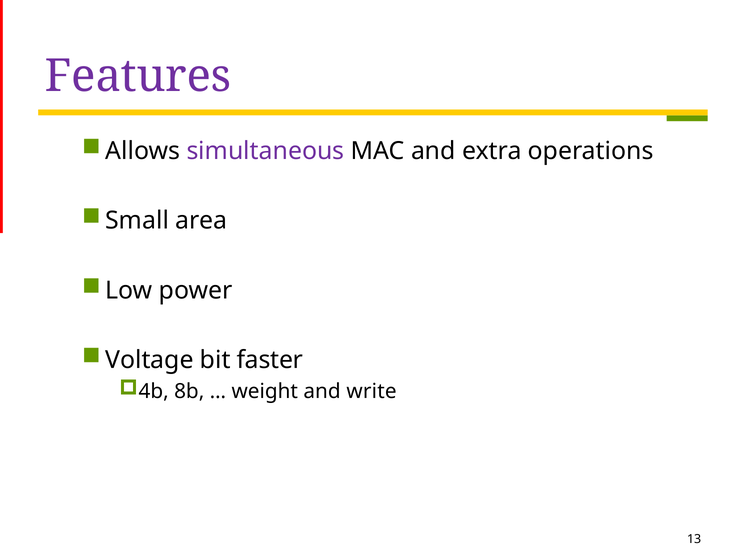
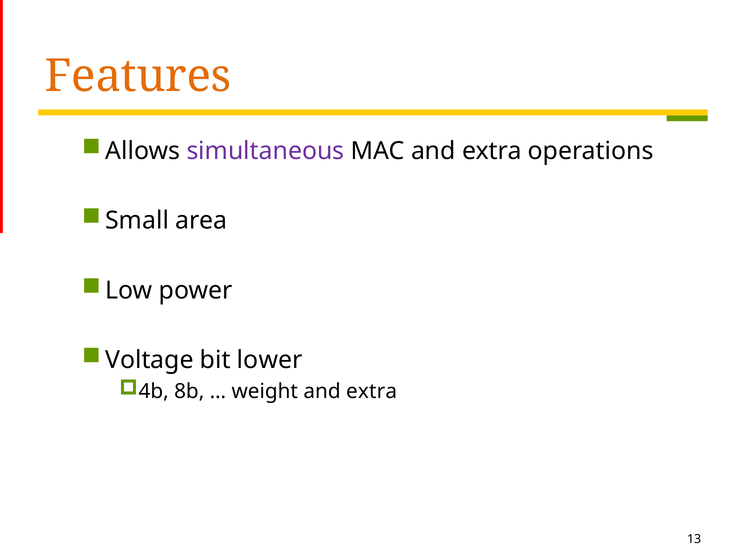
Features colour: purple -> orange
faster: faster -> lower
weight and write: write -> extra
